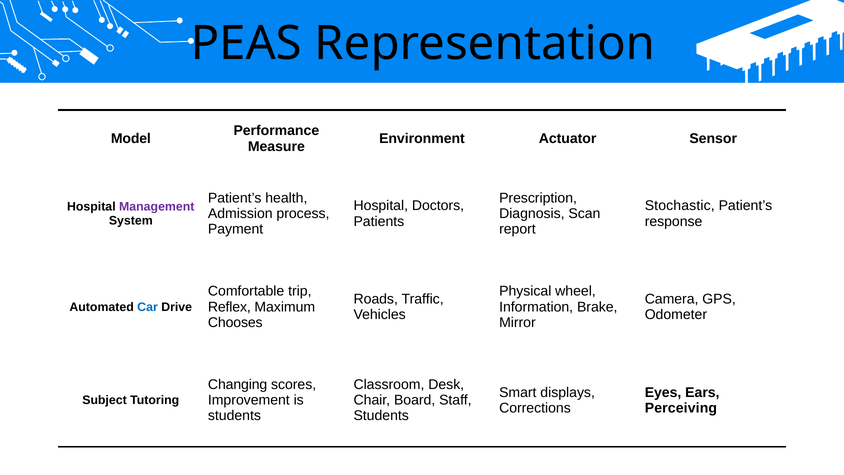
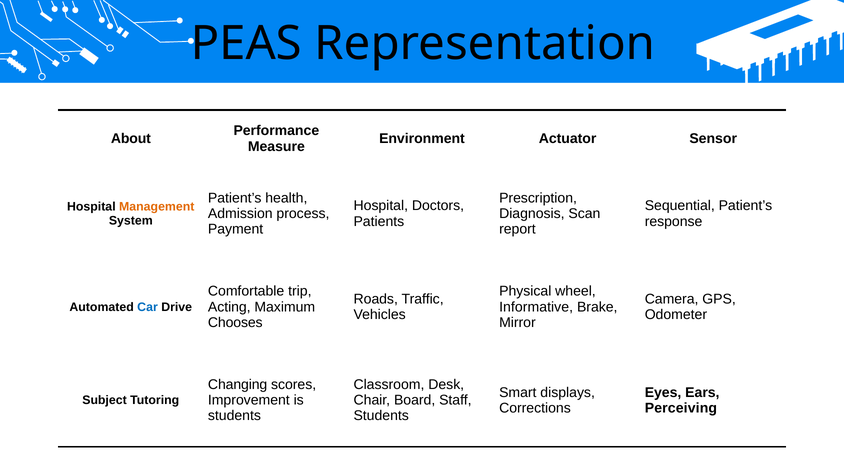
Model: Model -> About
Stochastic: Stochastic -> Sequential
Management colour: purple -> orange
Reflex: Reflex -> Acting
Information: Information -> Informative
